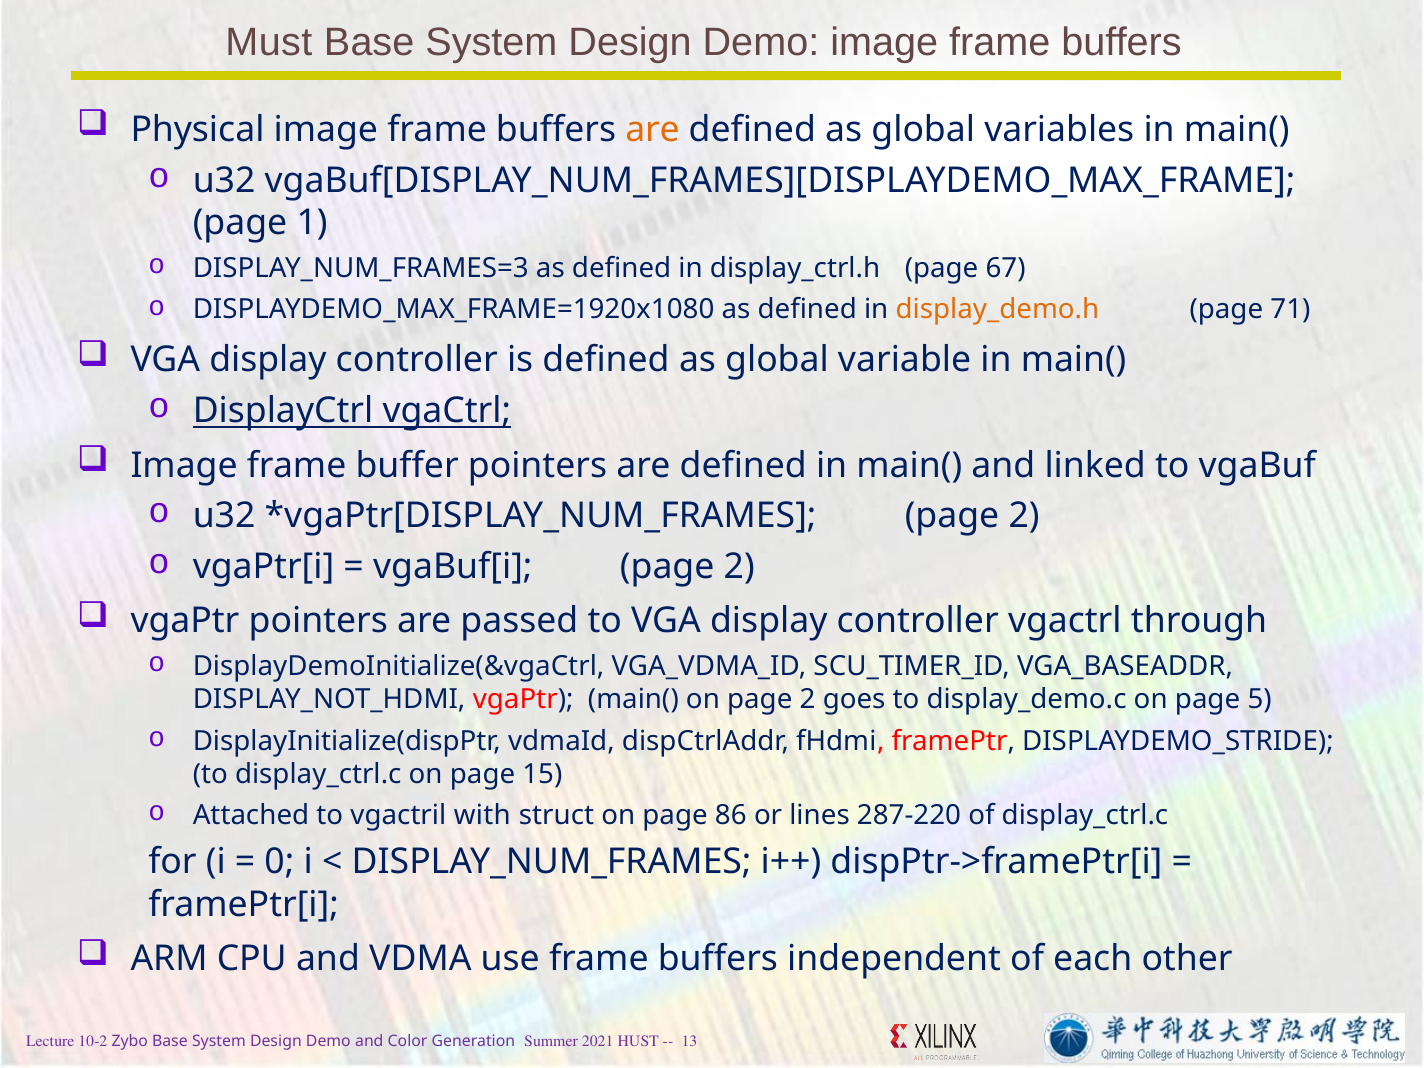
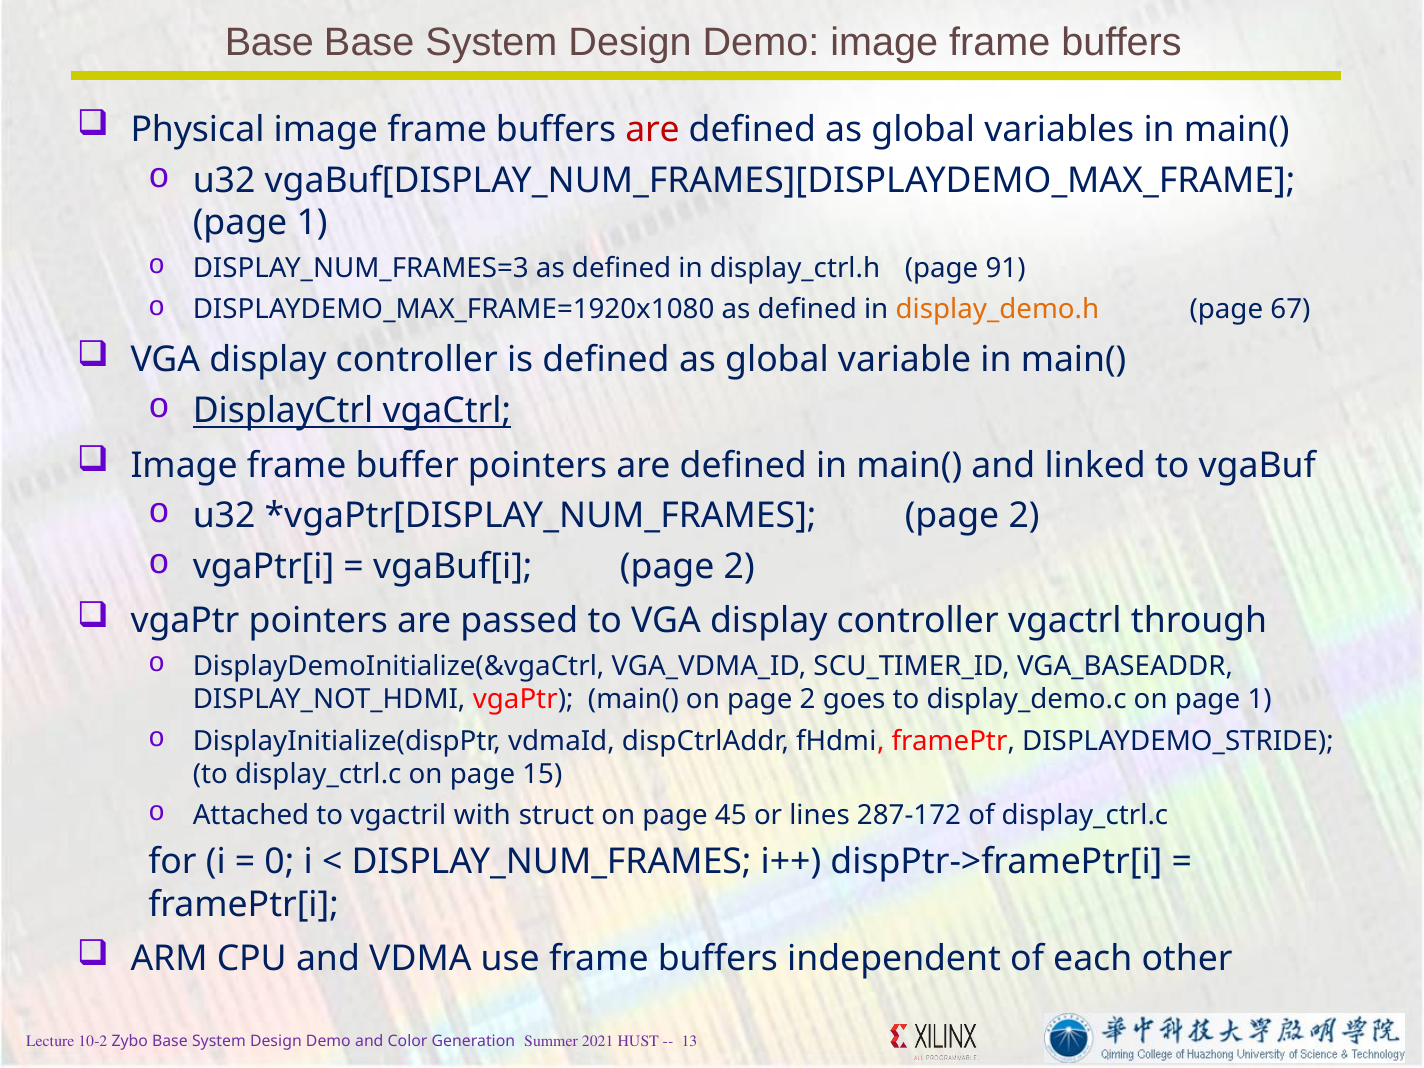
Must at (269, 42): Must -> Base
are at (653, 130) colour: orange -> red
67: 67 -> 91
71: 71 -> 67
on page 5: 5 -> 1
86: 86 -> 45
287-220: 287-220 -> 287-172
